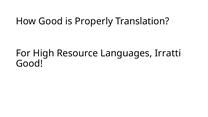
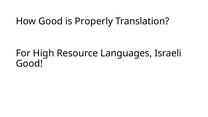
Irratti: Irratti -> Israeli
